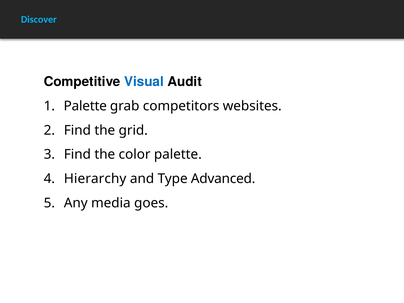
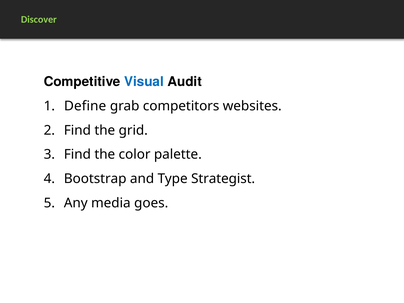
Discover colour: light blue -> light green
Palette at (85, 106): Palette -> Define
Hierarchy: Hierarchy -> Bootstrap
Advanced: Advanced -> Strategist
